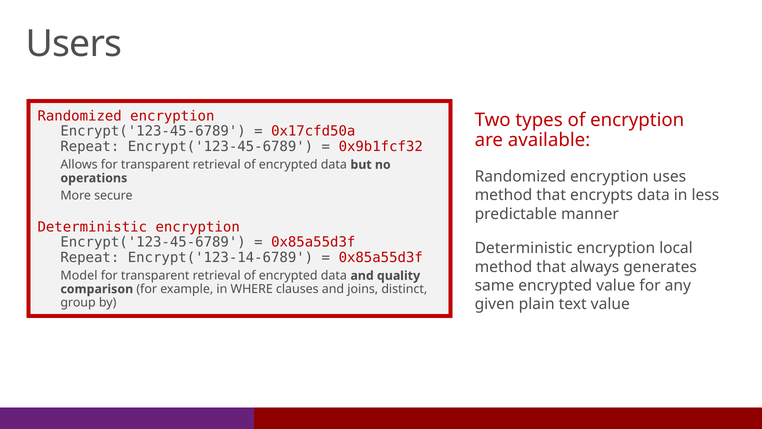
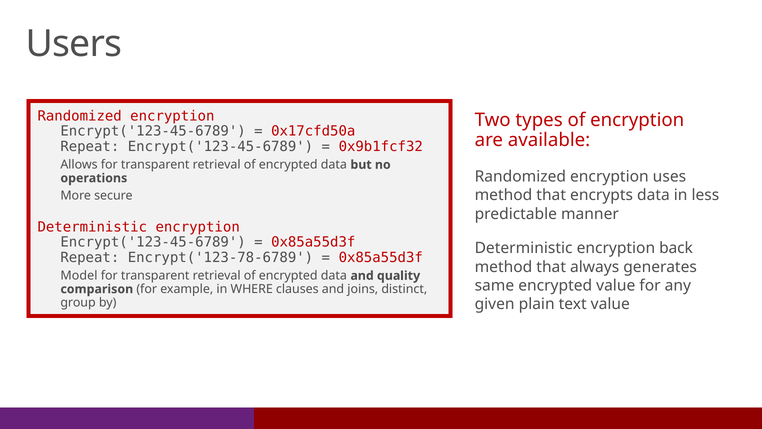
local: local -> back
Encrypt('123-14-6789: Encrypt('123-14-6789 -> Encrypt('123-78-6789
